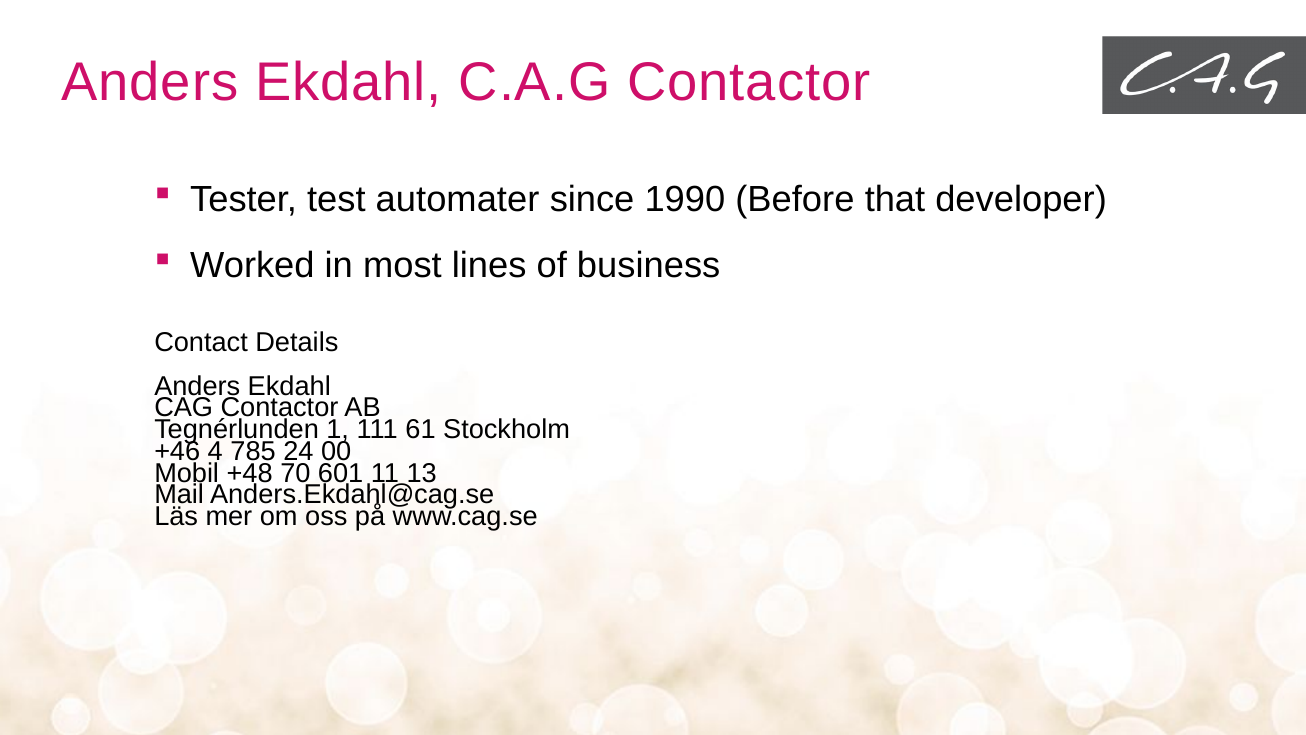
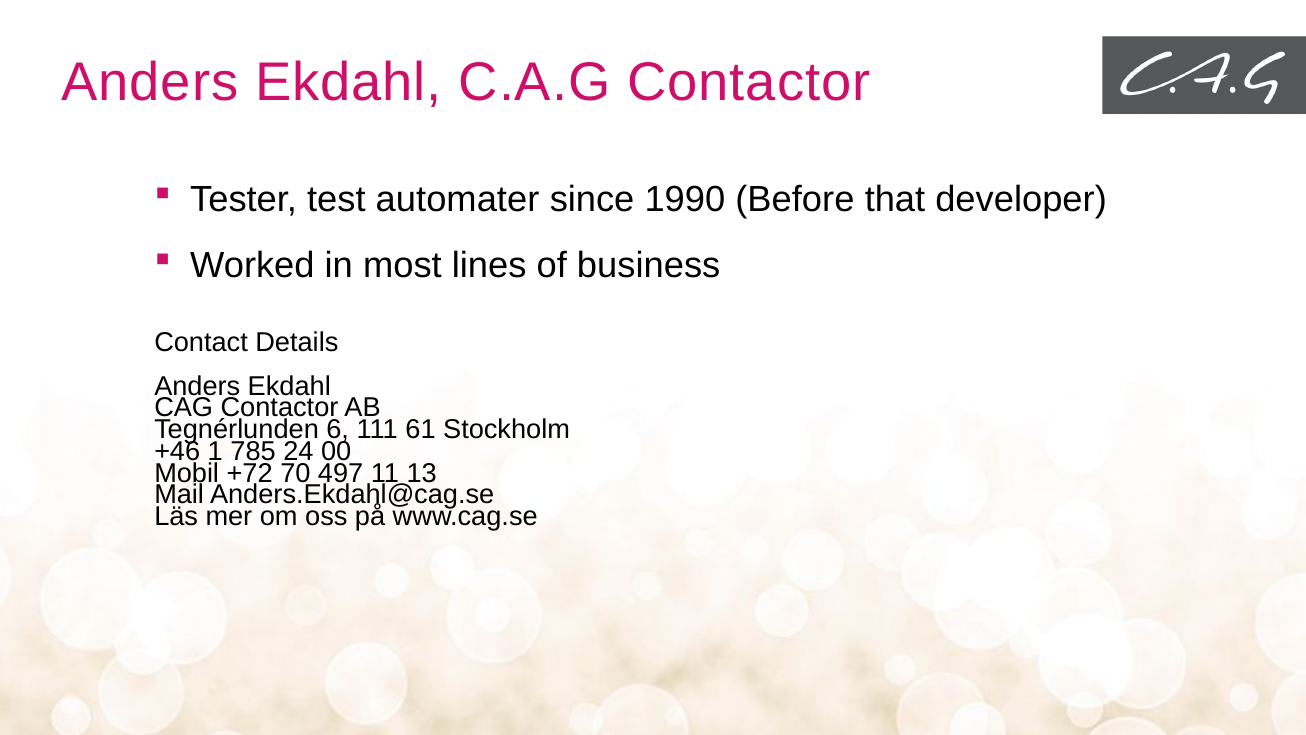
1: 1 -> 6
4: 4 -> 1
+48: +48 -> +72
601: 601 -> 497
